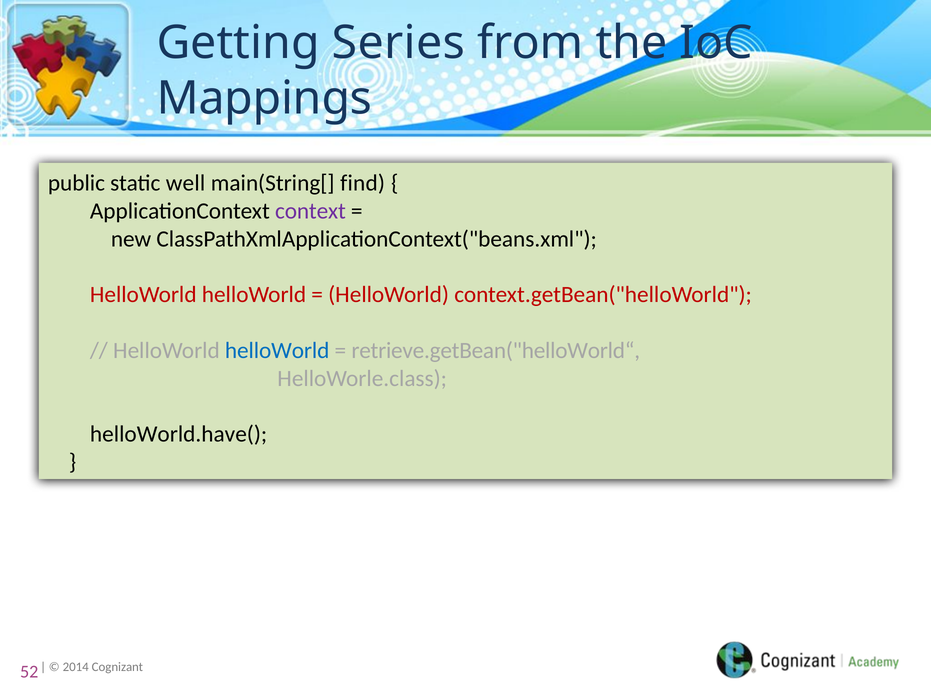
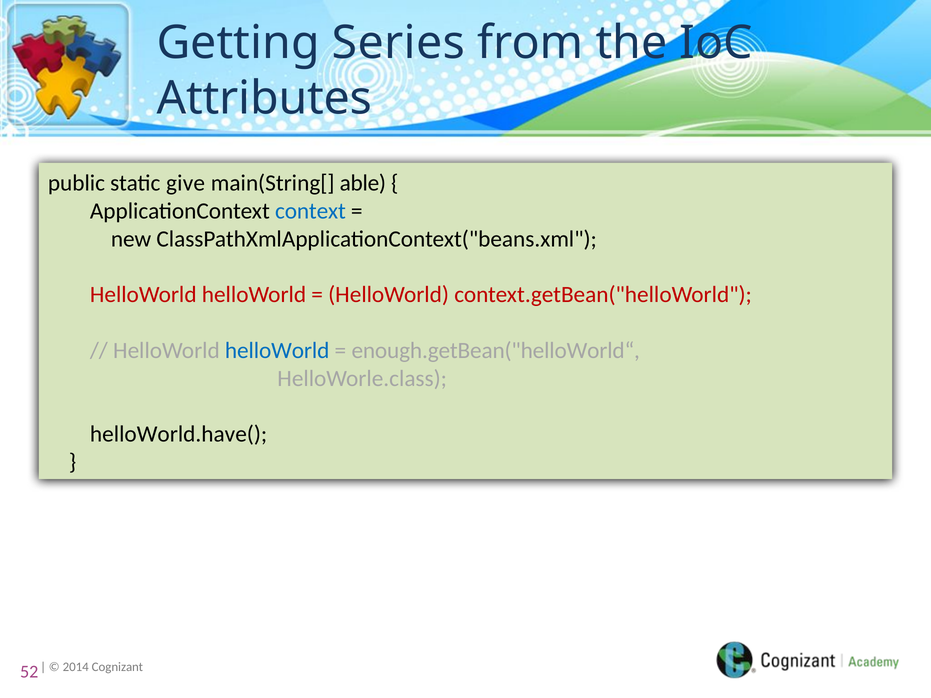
Mappings: Mappings -> Attributes
well: well -> give
find: find -> able
context colour: purple -> blue
retrieve.getBean("helloWorld“: retrieve.getBean("helloWorld“ -> enough.getBean("helloWorld“
